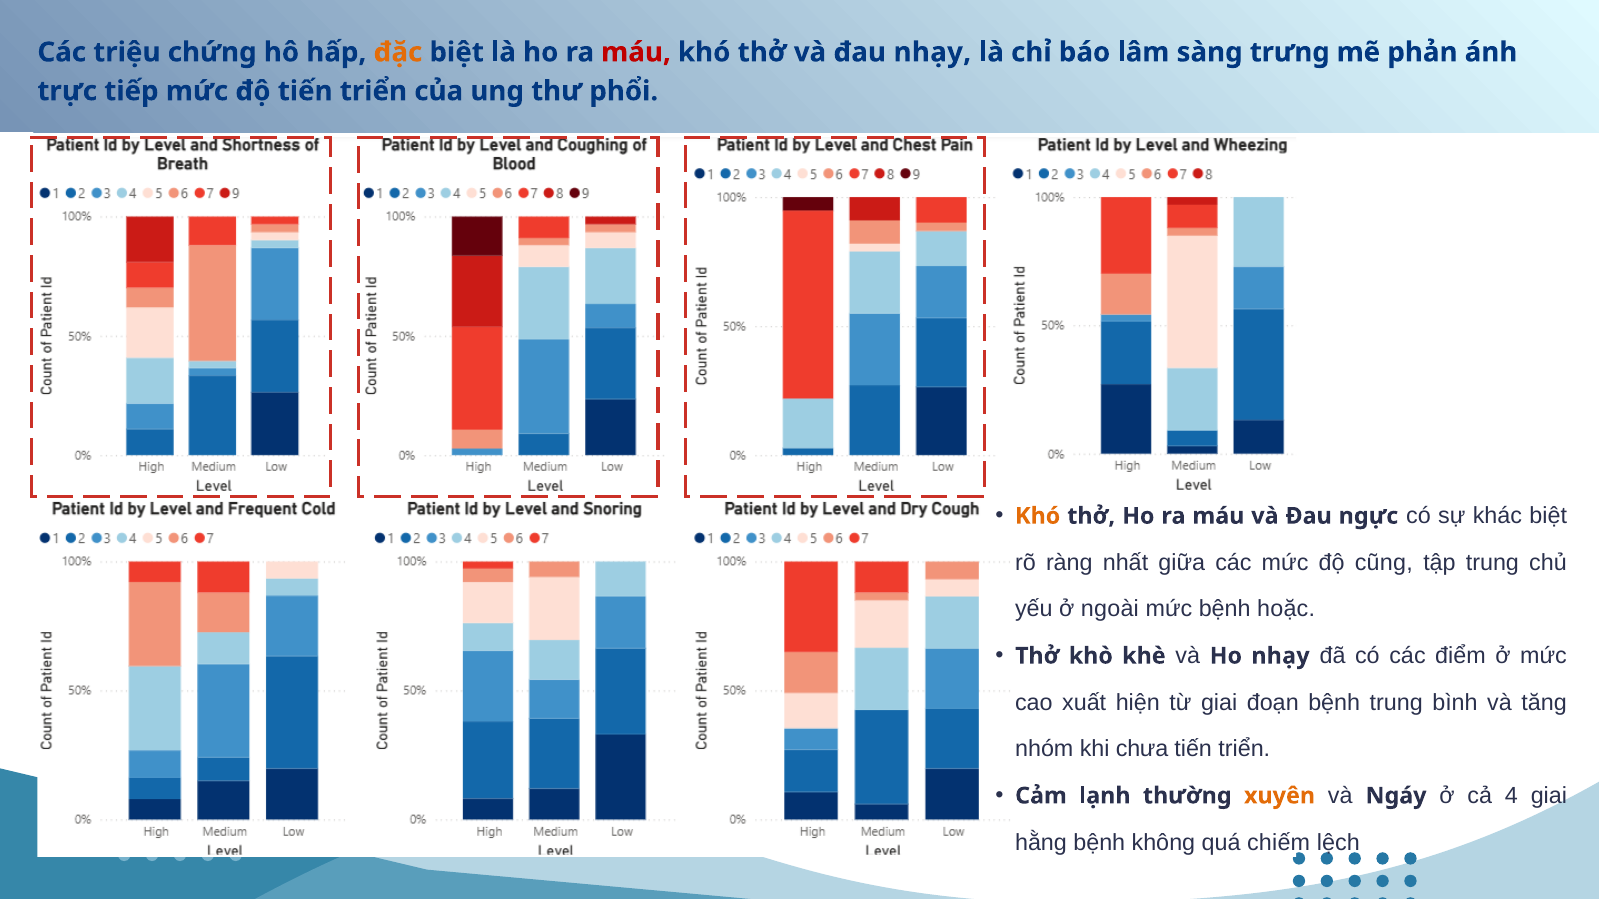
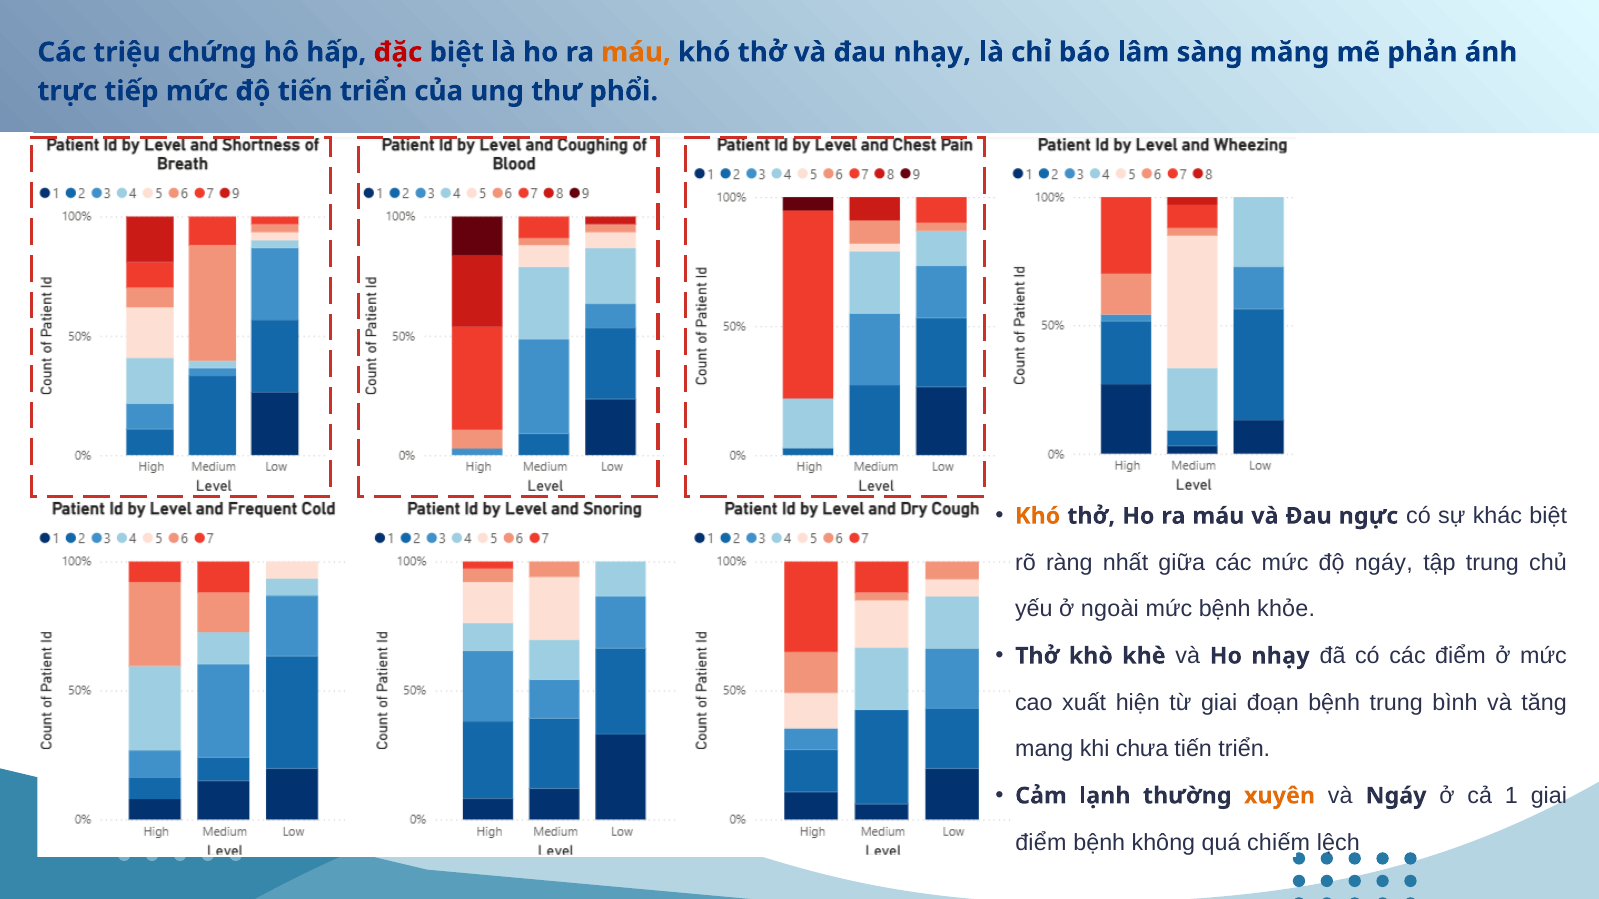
đặc colour: orange -> red
máu at (636, 52) colour: red -> orange
trưng: trưng -> măng
độ cũng: cũng -> ngáy
hoặc: hoặc -> khỏe
nhóm: nhóm -> mang
4: 4 -> 1
hằng at (1041, 843): hằng -> điểm
